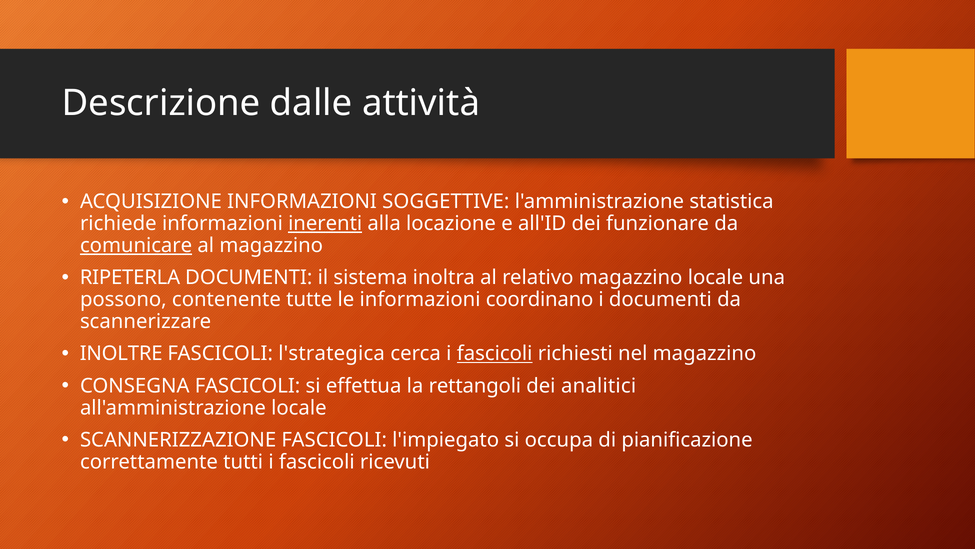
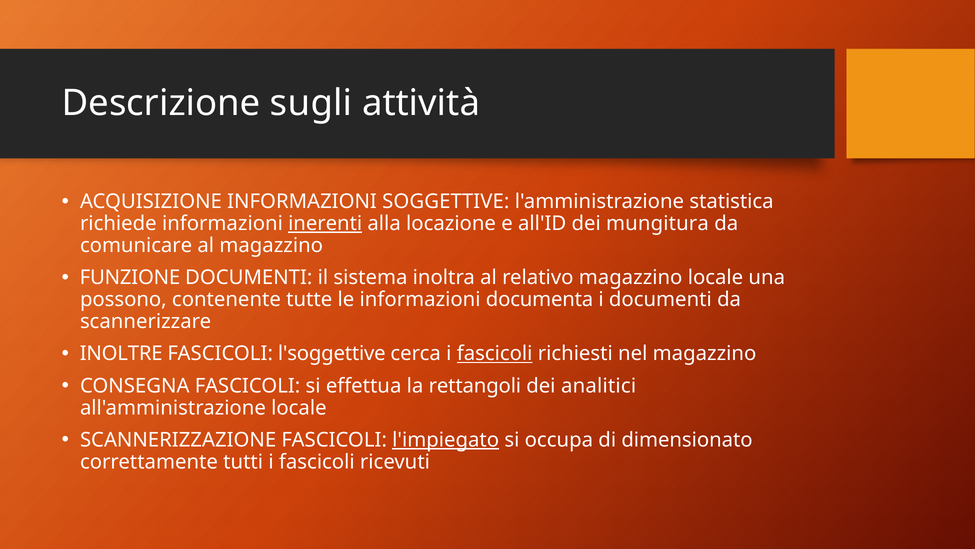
dalle: dalle -> sugli
funzionare: funzionare -> mungitura
comunicare underline: present -> none
RIPETERLA: RIPETERLA -> FUNZIONE
coordinano: coordinano -> documenta
l'strategica: l'strategica -> l'soggettive
l'impiegato underline: none -> present
pianificazione: pianificazione -> dimensionato
